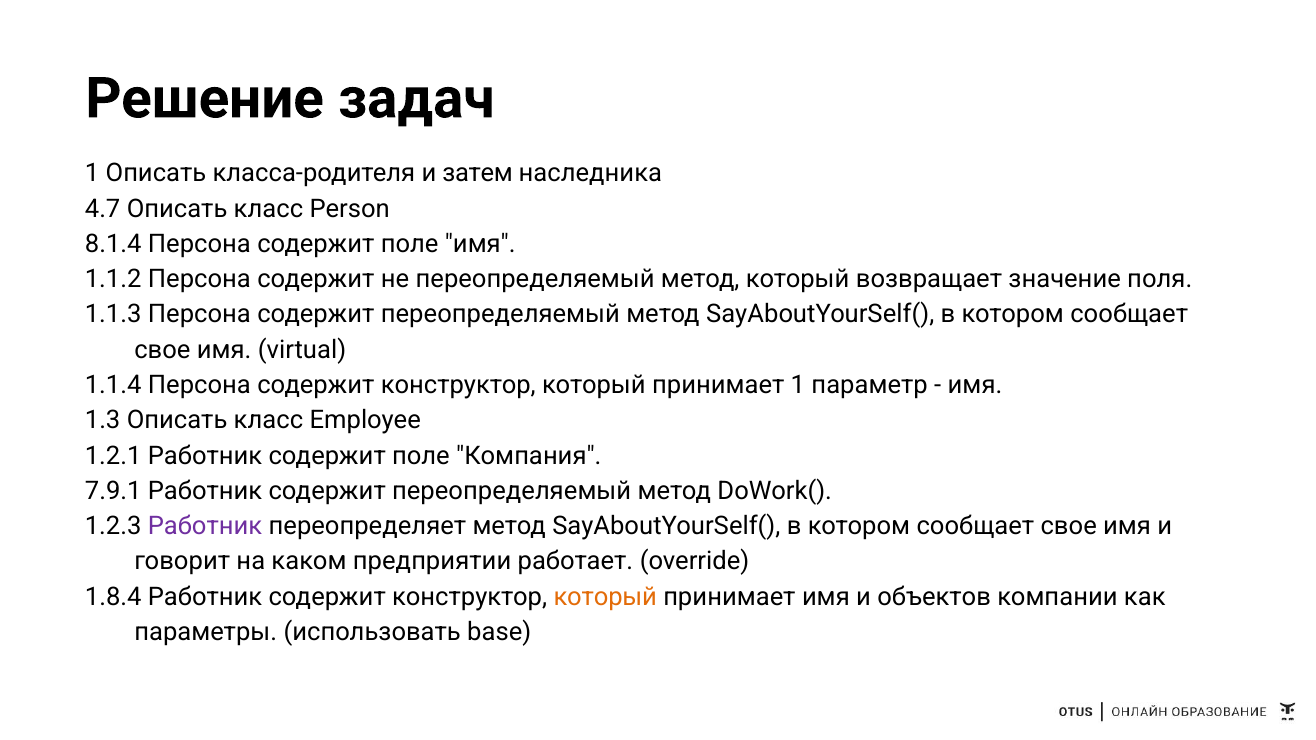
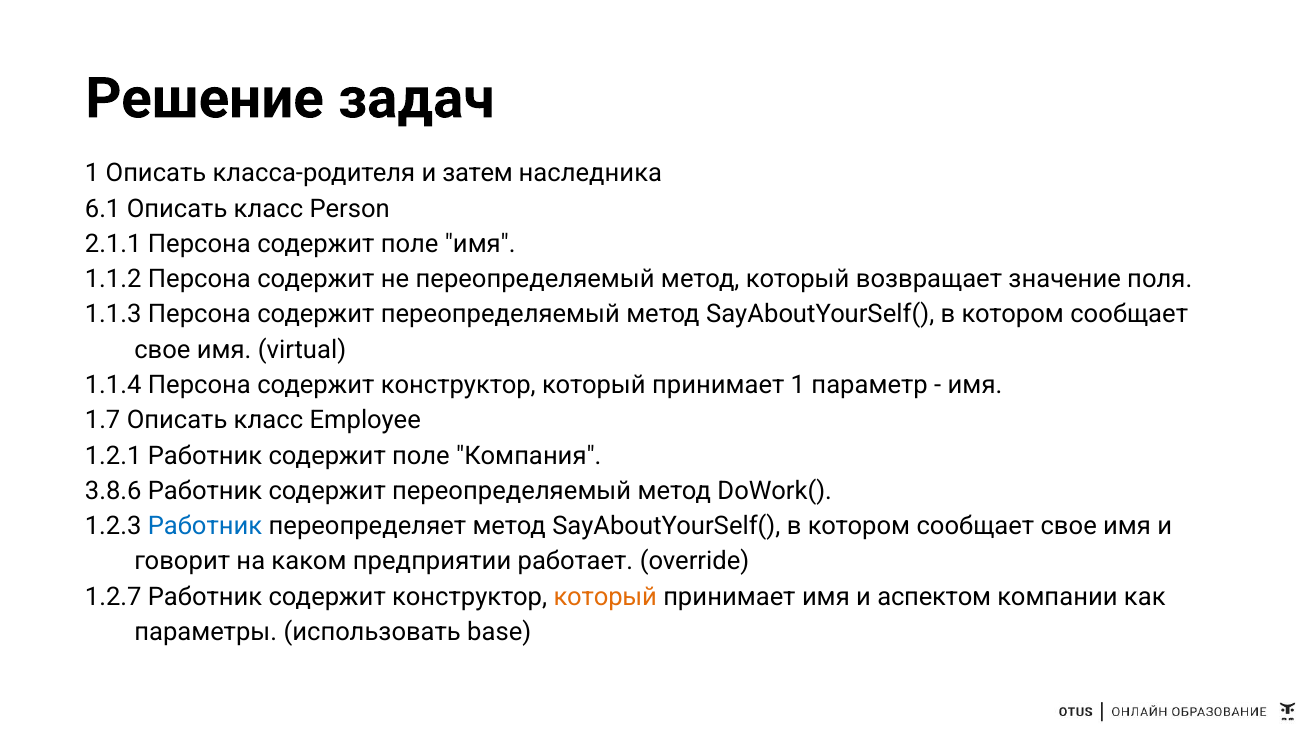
4.7: 4.7 -> 6.1
8.1.4: 8.1.4 -> 2.1.1
1.3: 1.3 -> 1.7
7.9.1: 7.9.1 -> 3.8.6
Работник at (205, 526) colour: purple -> blue
1.8.4: 1.8.4 -> 1.2.7
объектов: объектов -> аспектом
